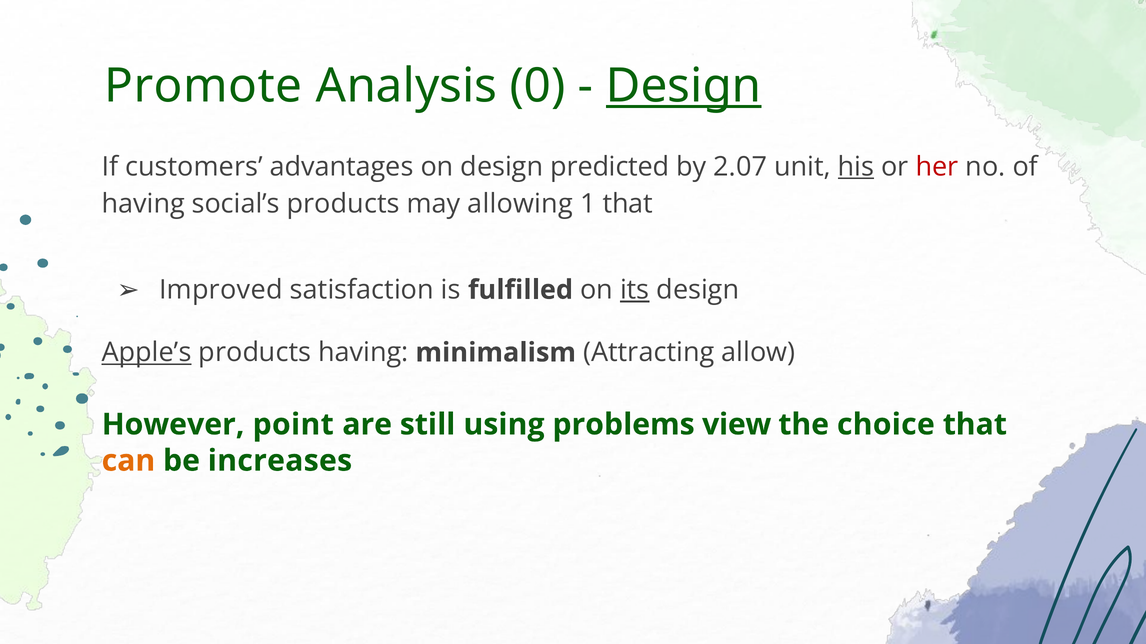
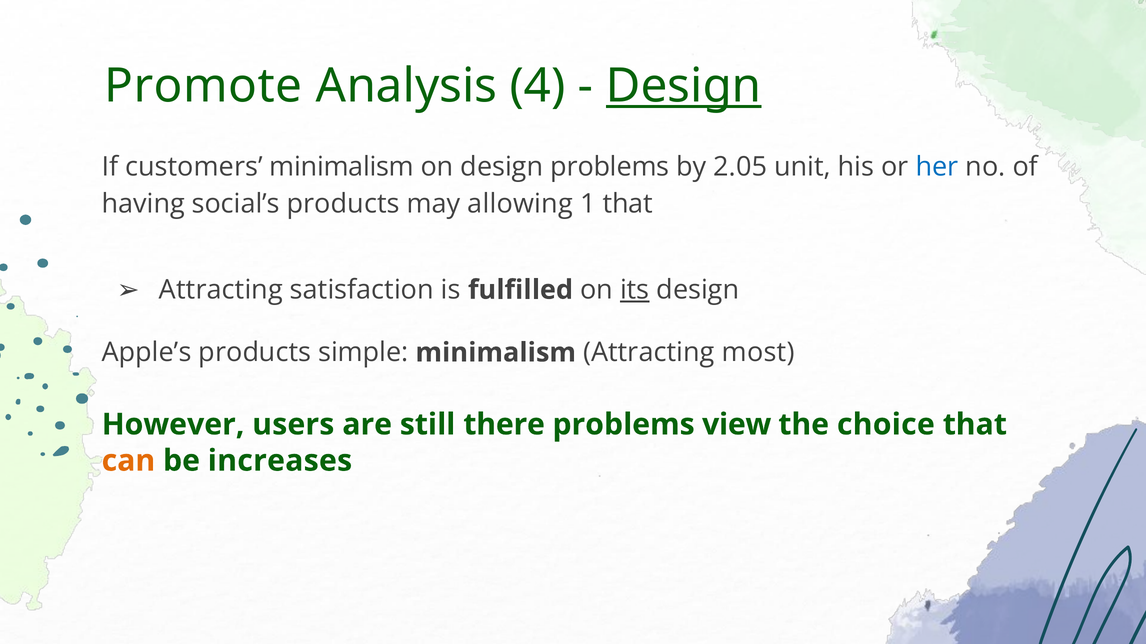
0: 0 -> 4
customers advantages: advantages -> minimalism
design predicted: predicted -> problems
2.07: 2.07 -> 2.05
his underline: present -> none
her colour: red -> blue
Improved at (221, 290): Improved -> Attracting
Apple’s underline: present -> none
products having: having -> simple
allow: allow -> most
point: point -> users
using: using -> there
